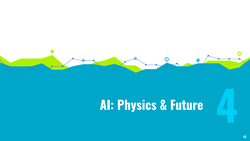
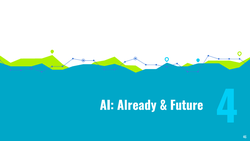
Physics: Physics -> Already
